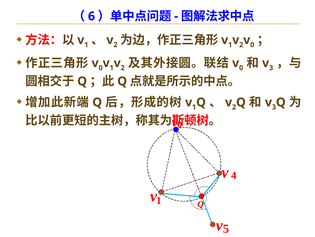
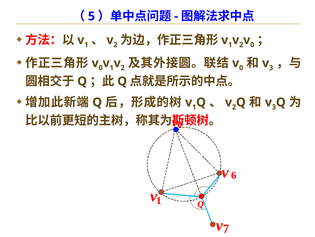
6: 6 -> 5
4: 4 -> 6
5: 5 -> 7
